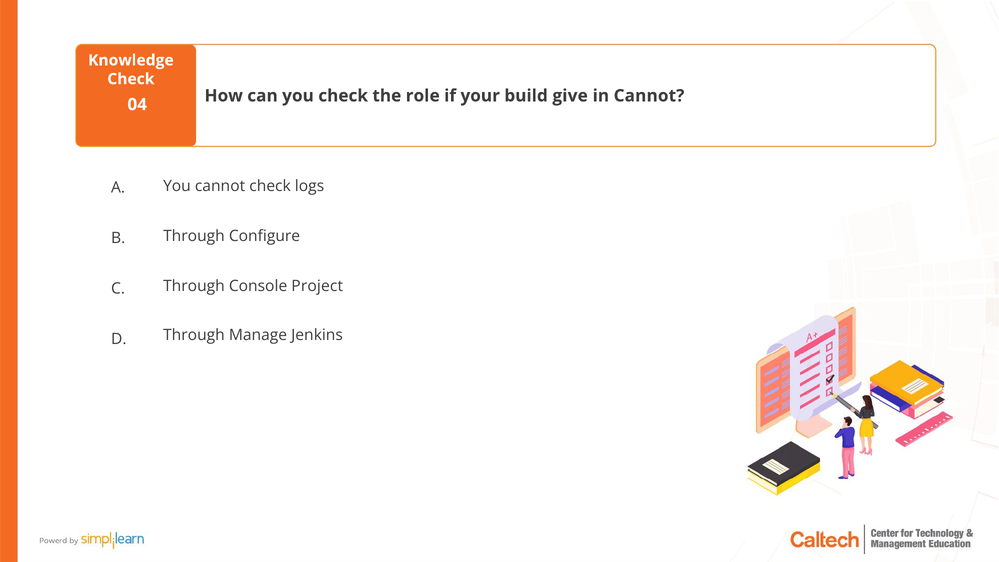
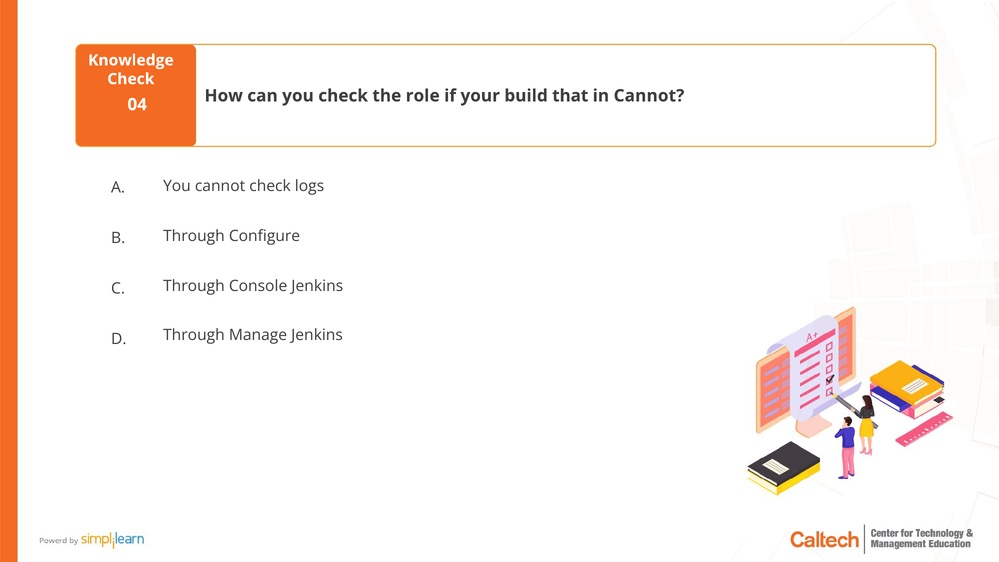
give: give -> that
Console Project: Project -> Jenkins
